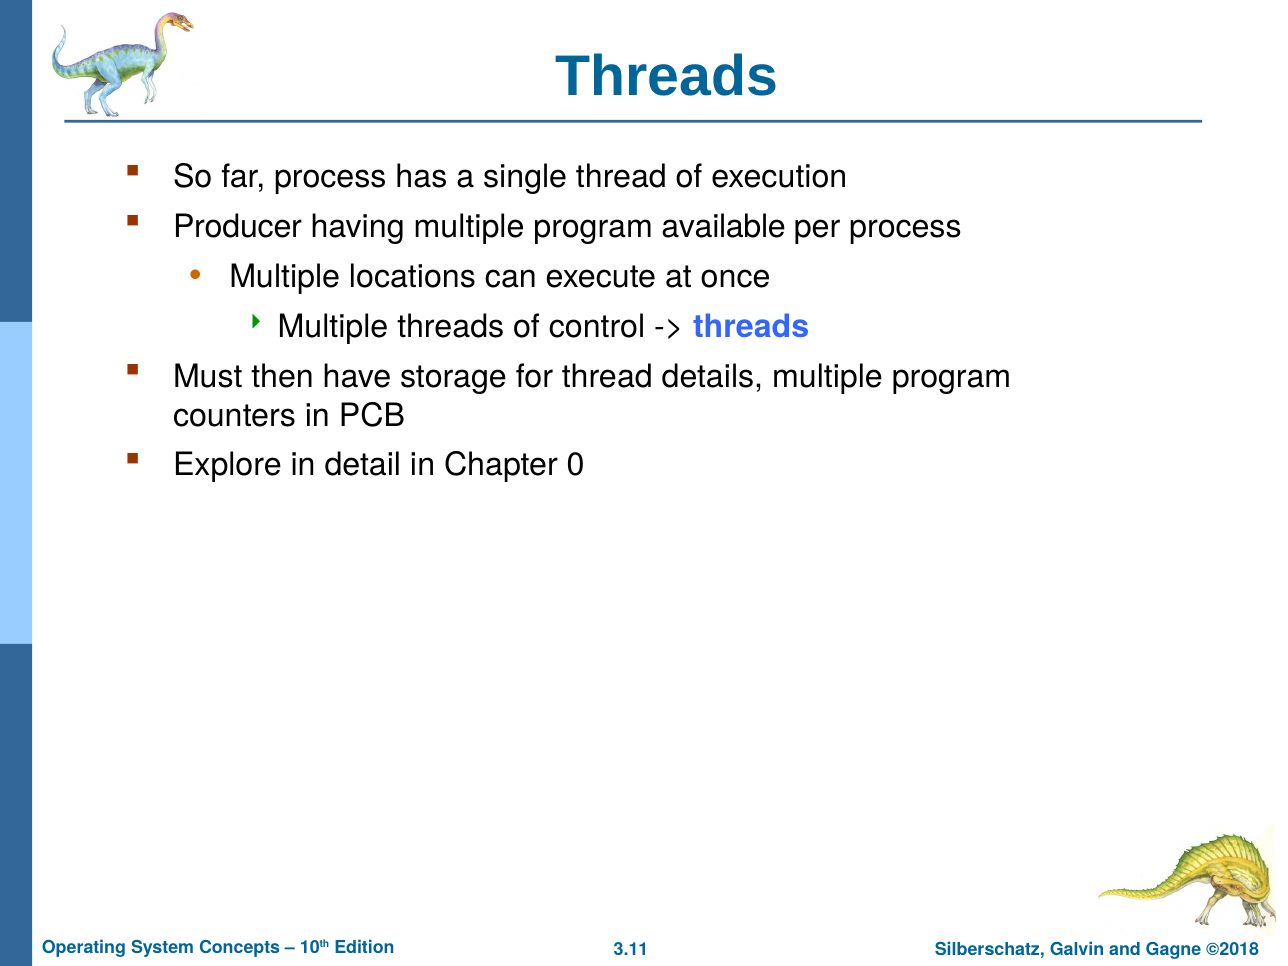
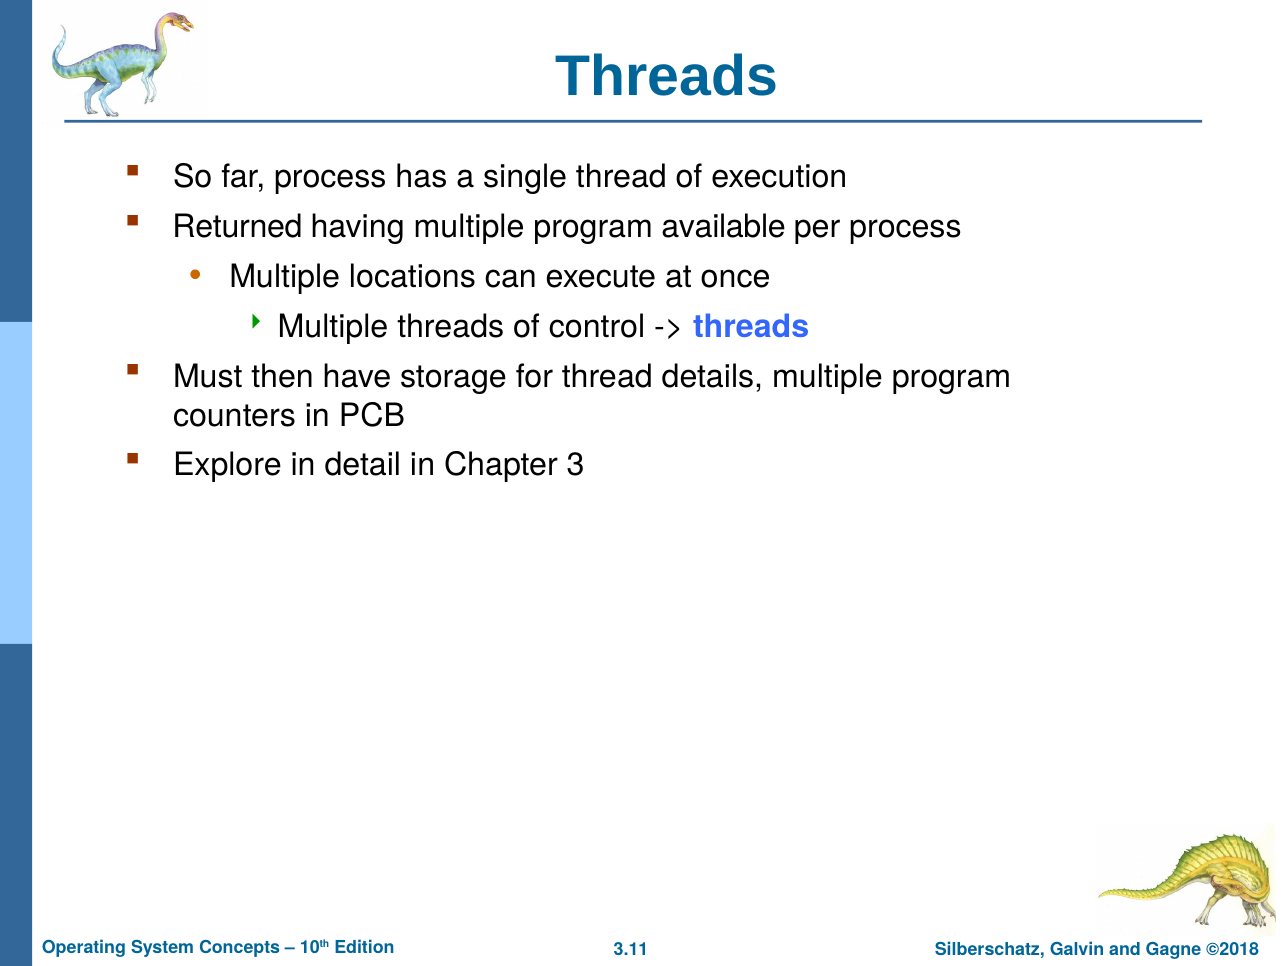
Producer: Producer -> Returned
0: 0 -> 3
